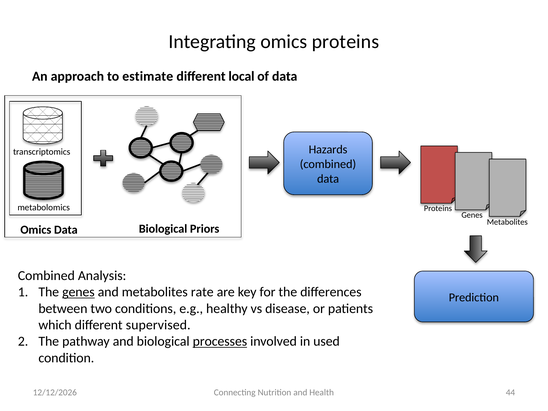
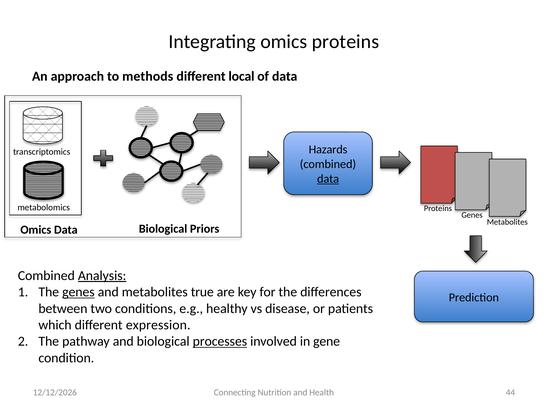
estimate: estimate -> methods
data at (328, 179) underline: none -> present
Analysis underline: none -> present
rate: rate -> true
supervised: supervised -> expression
used: used -> gene
